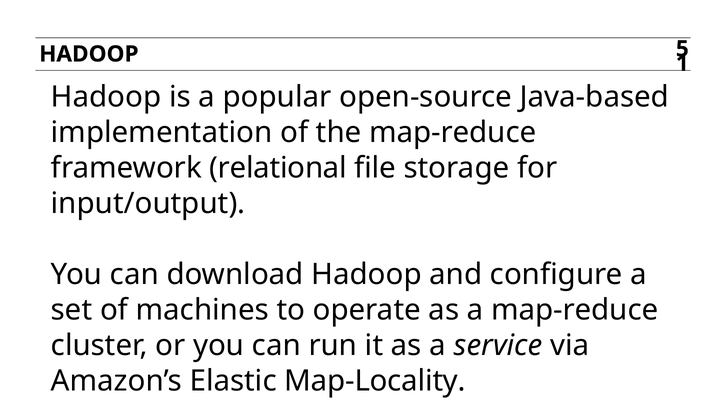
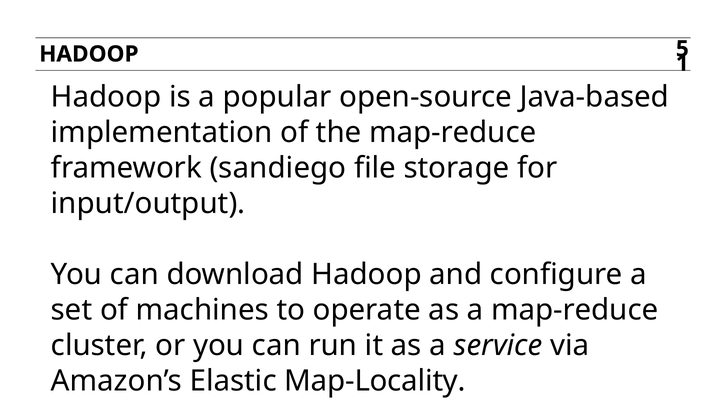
relational: relational -> sandiego
